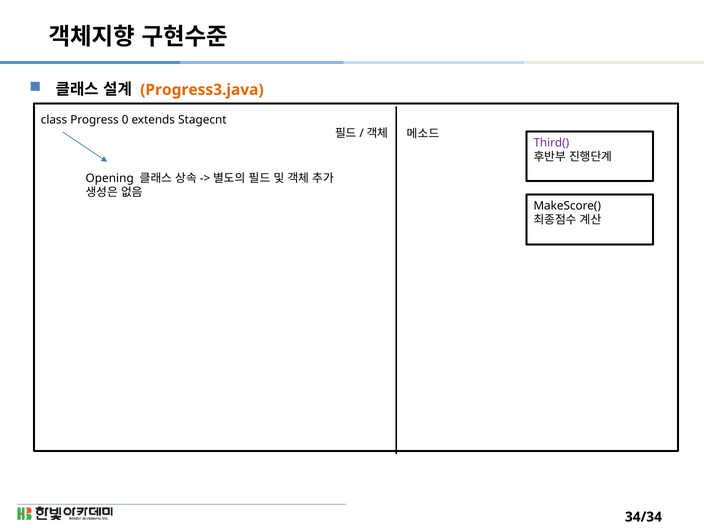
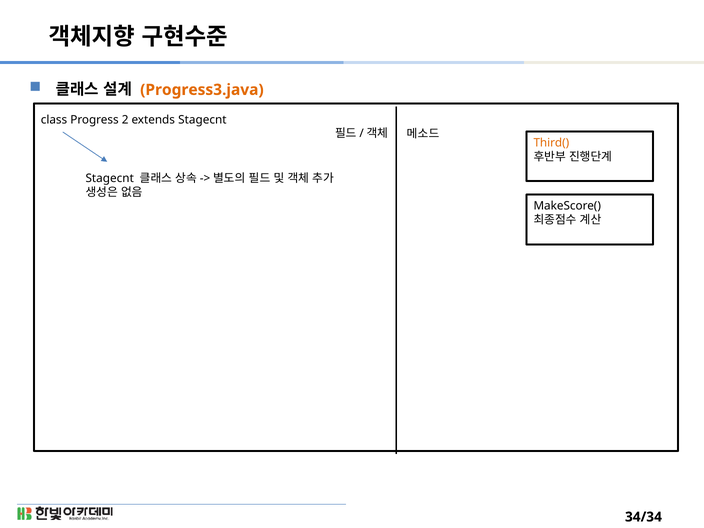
0: 0 -> 2
Third( colour: purple -> orange
Opening at (110, 178): Opening -> Stagecnt
